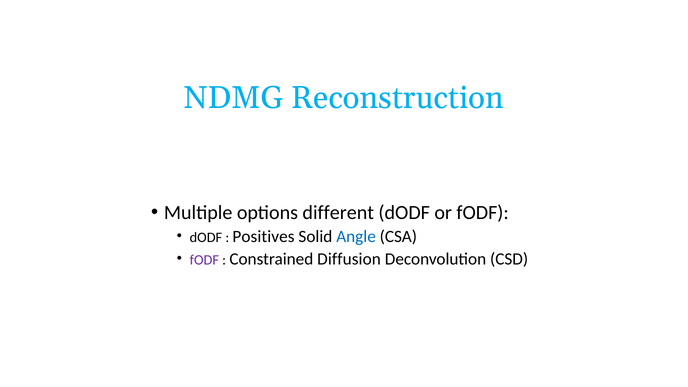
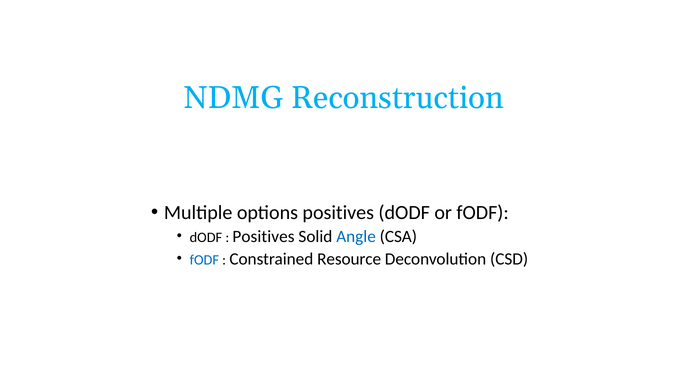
options different: different -> positives
fODF at (204, 260) colour: purple -> blue
Diffusion: Diffusion -> Resource
